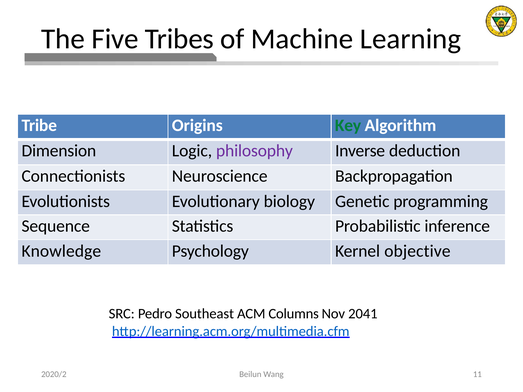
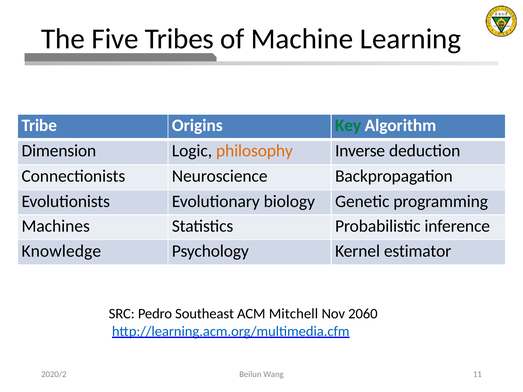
philosophy colour: purple -> orange
Sequence: Sequence -> Machines
objective: objective -> estimator
Columns: Columns -> Mitchell
2041: 2041 -> 2060
